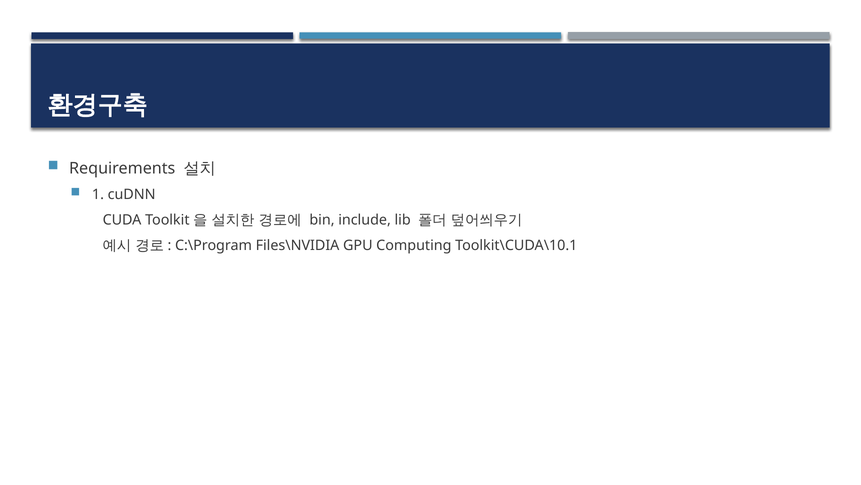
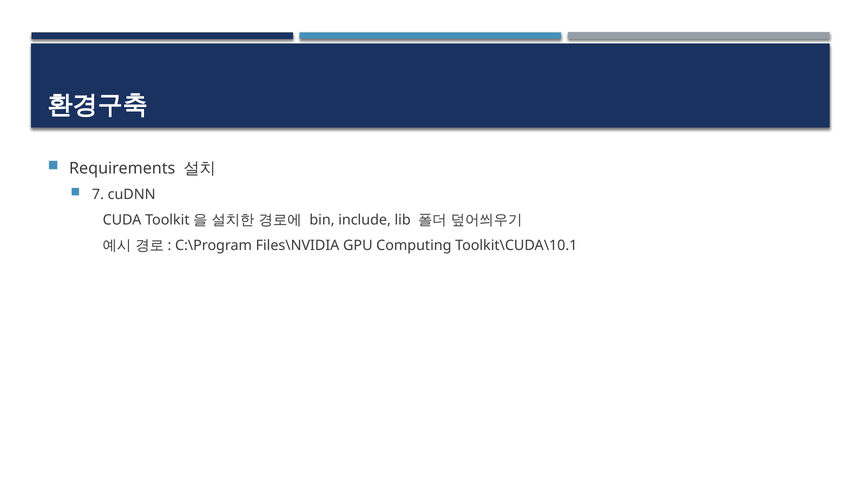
1: 1 -> 7
